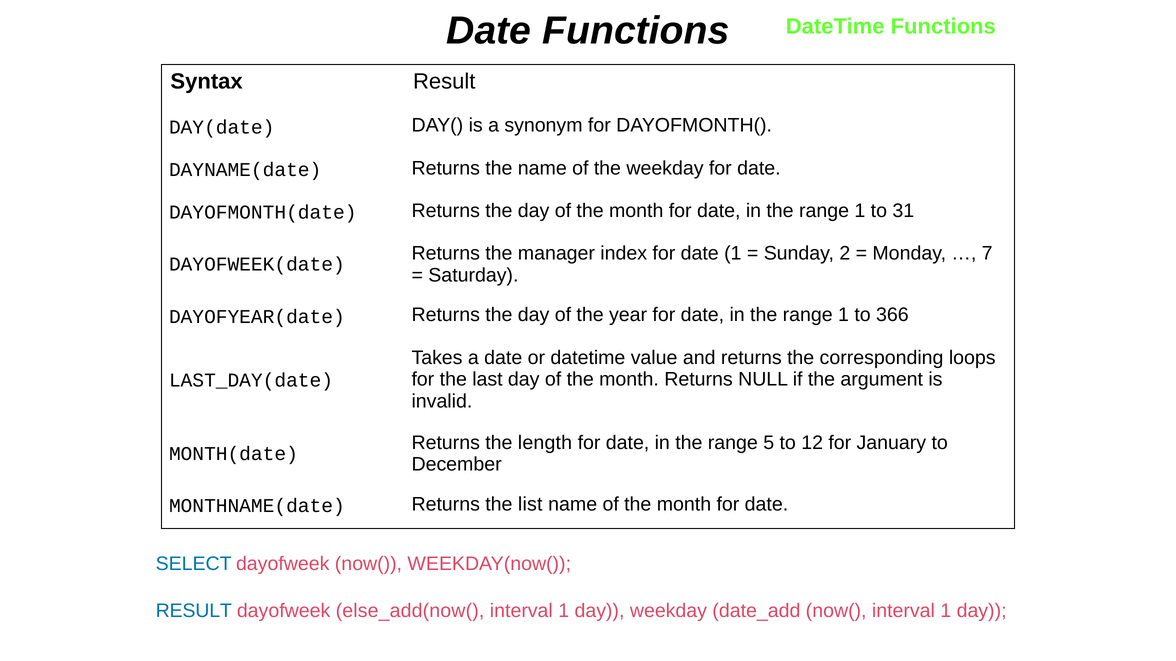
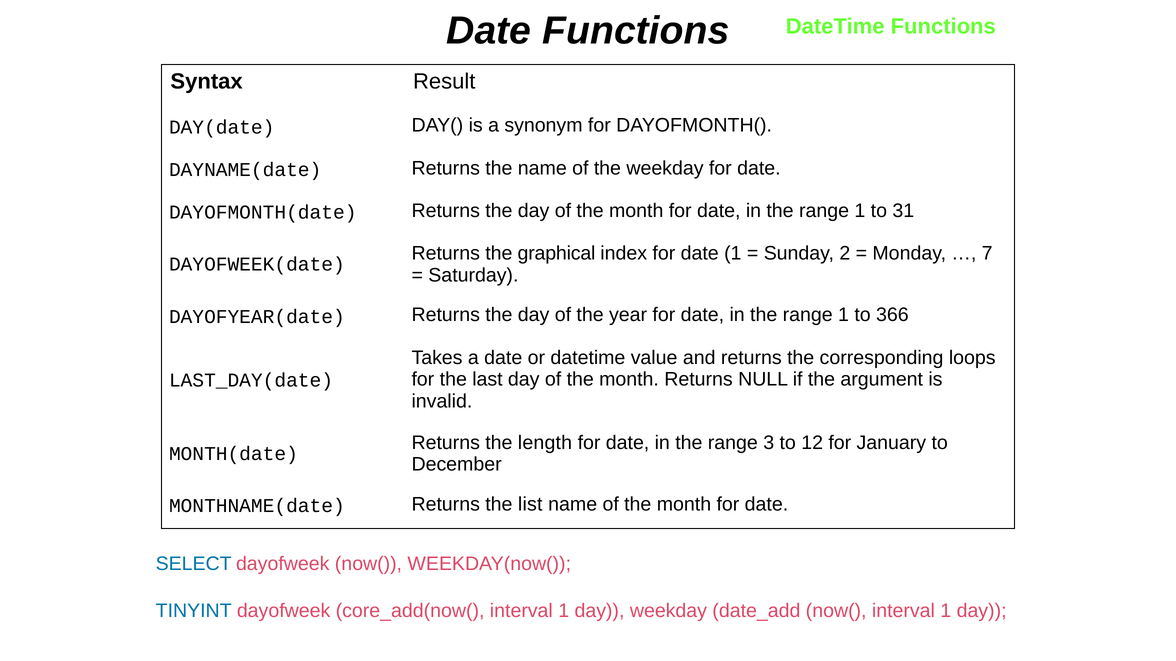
manager: manager -> graphical
5: 5 -> 3
RESULT at (194, 611): RESULT -> TINYINT
else_add(now(: else_add(now( -> core_add(now(
